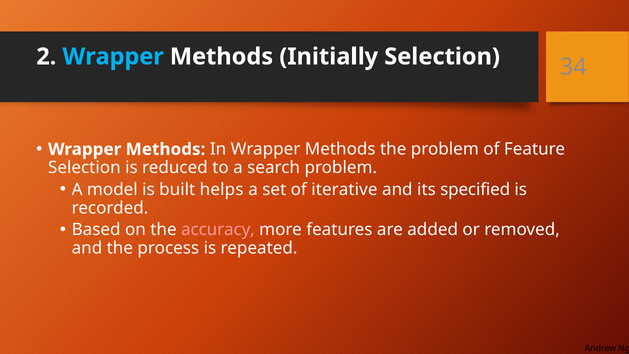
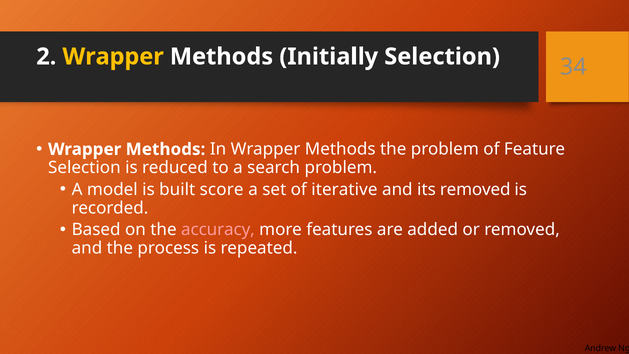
Wrapper at (113, 57) colour: light blue -> yellow
helps: helps -> score
its specified: specified -> removed
